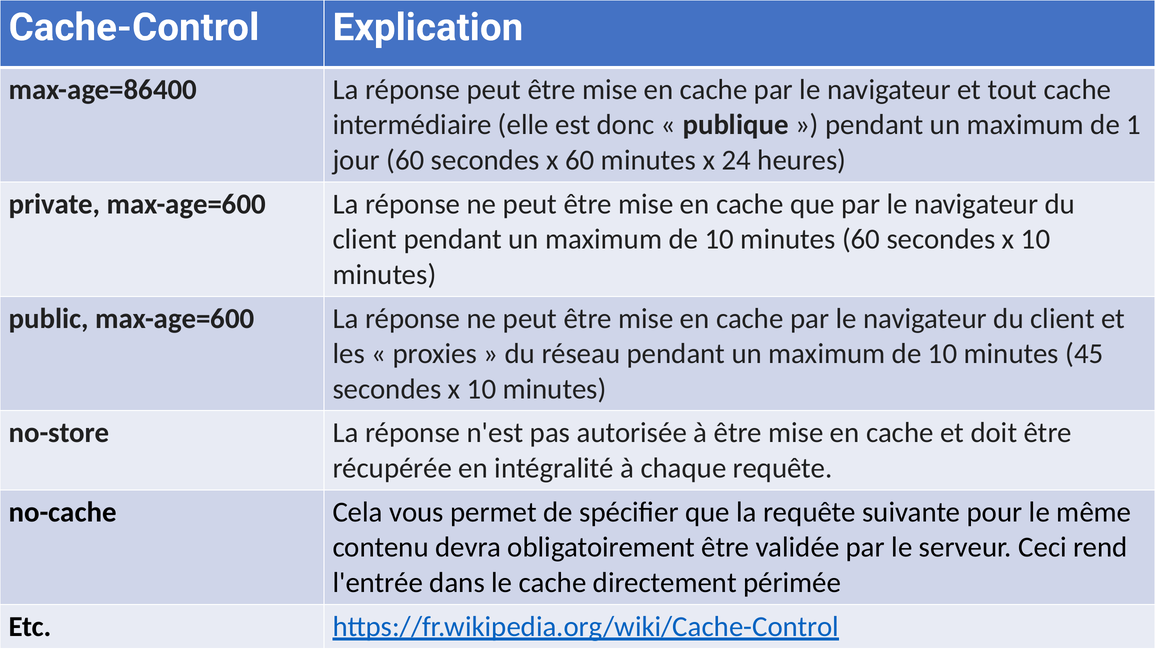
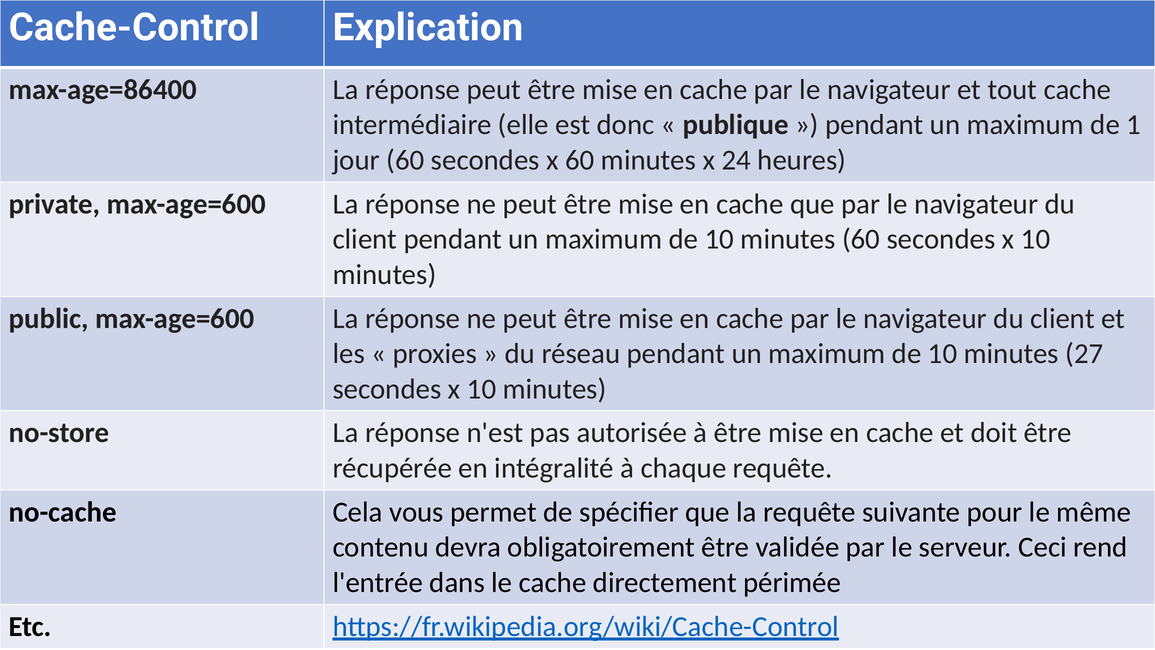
45: 45 -> 27
